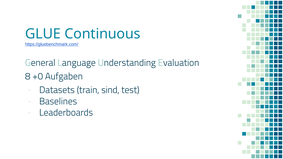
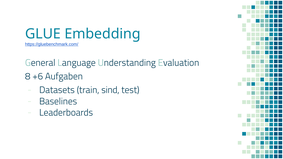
Continuous: Continuous -> Embedding
+0: +0 -> +6
